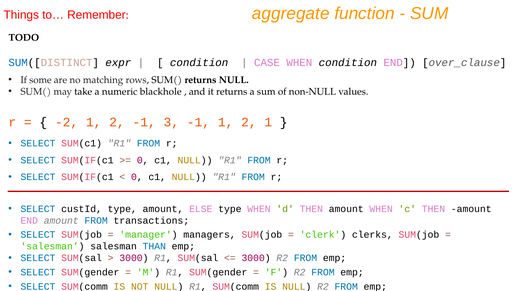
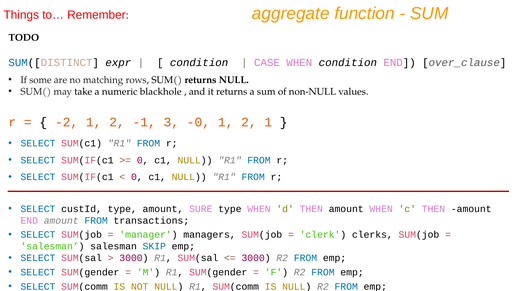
3 -1: -1 -> -0
ELSE: ELSE -> SURE
THAN: THAN -> SKIP
